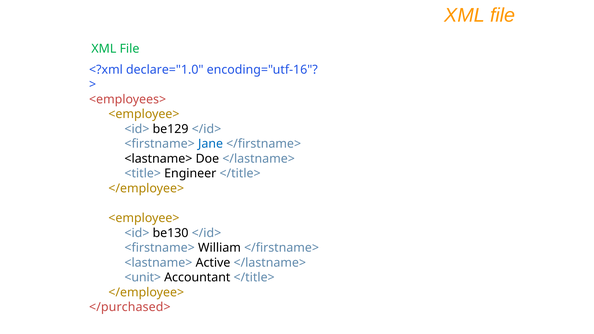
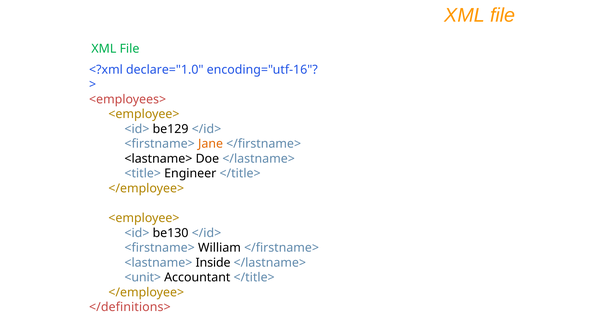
Jane colour: blue -> orange
Active: Active -> Inside
</purchased>: </purchased> -> </definitions>
